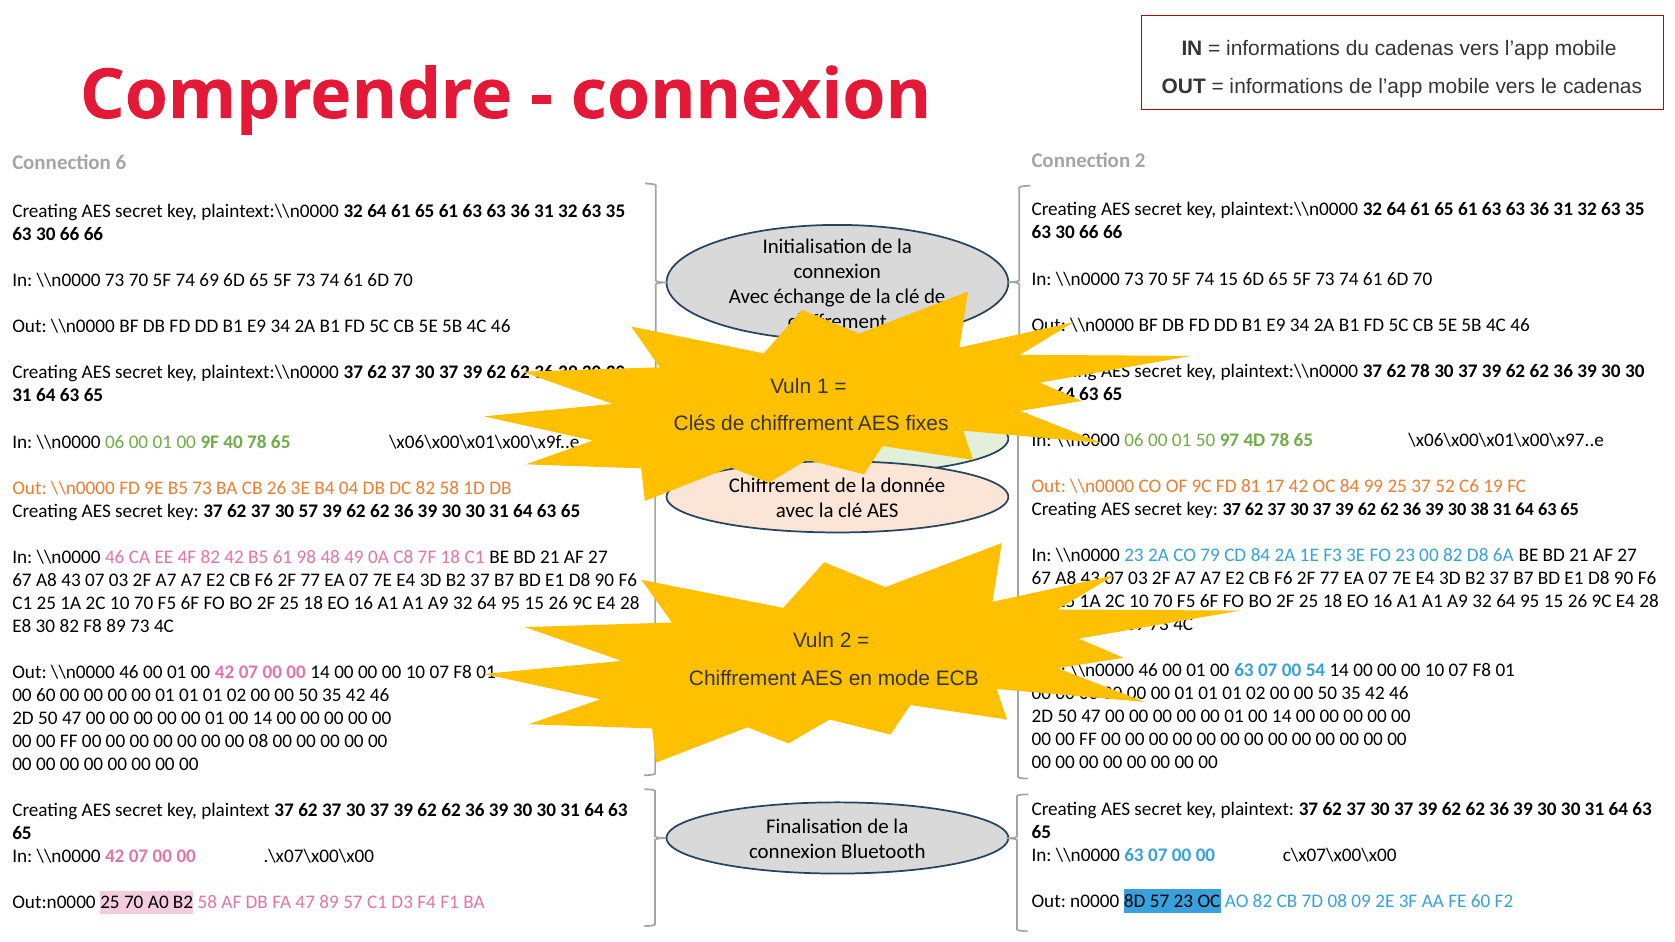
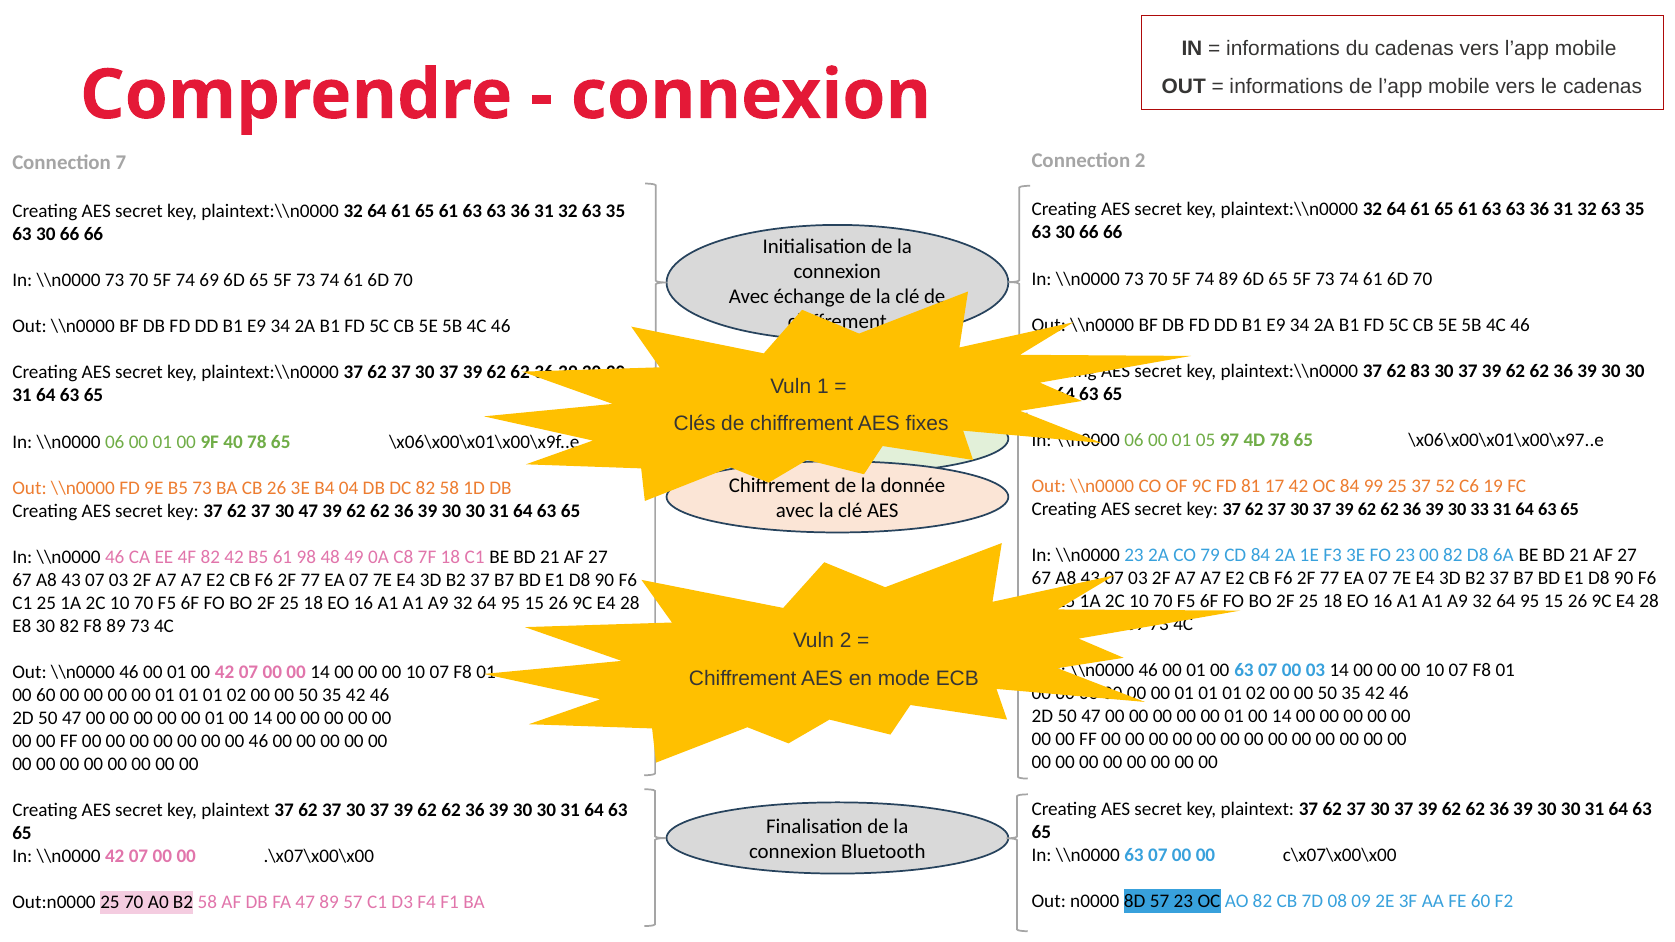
6: 6 -> 7
74 15: 15 -> 89
62 78: 78 -> 83
50 at (1206, 440): 50 -> 05
38: 38 -> 33
30 57: 57 -> 47
00 54: 54 -> 03
00 08: 08 -> 46
